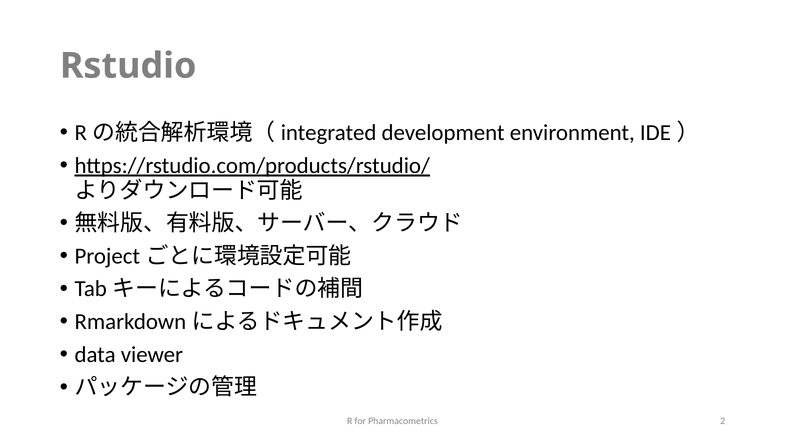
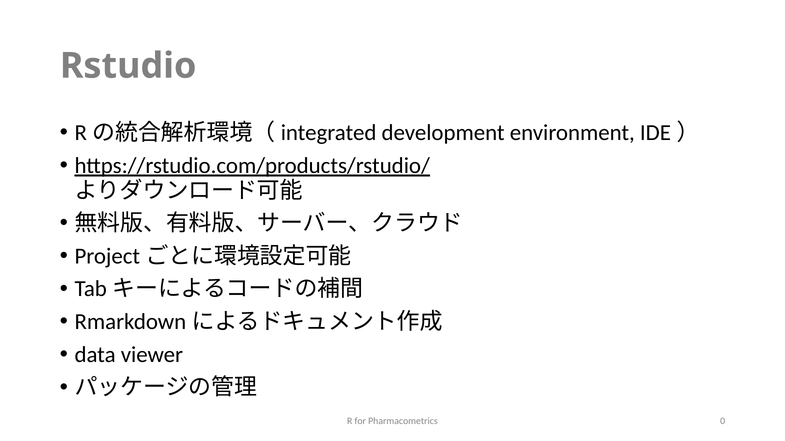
2: 2 -> 0
